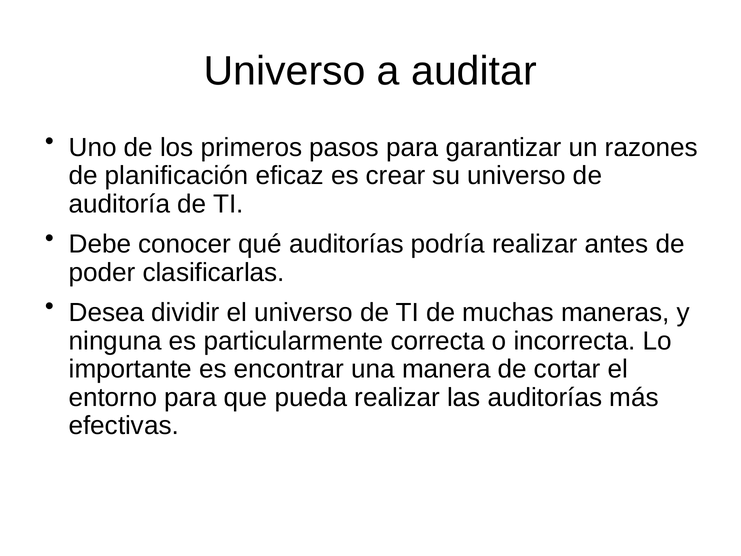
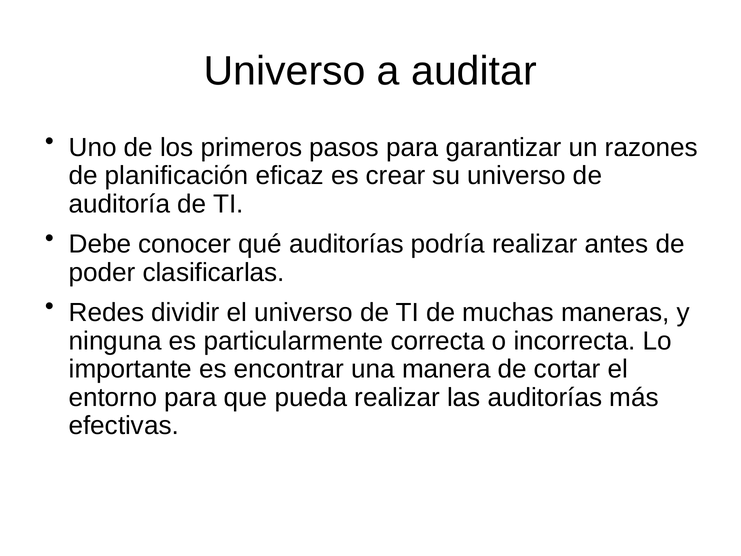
Desea: Desea -> Redes
